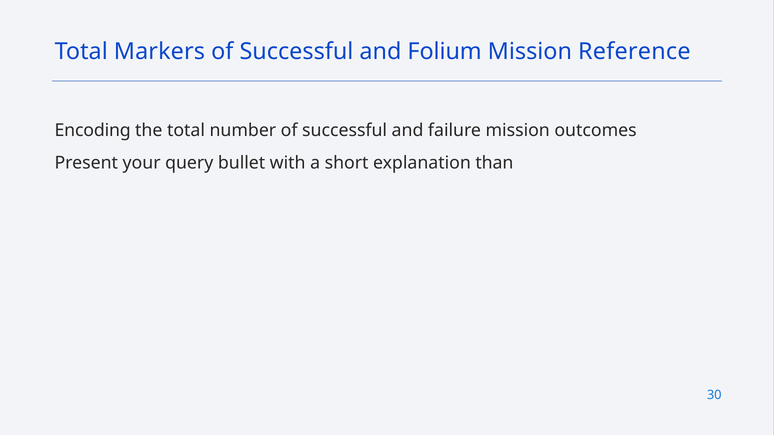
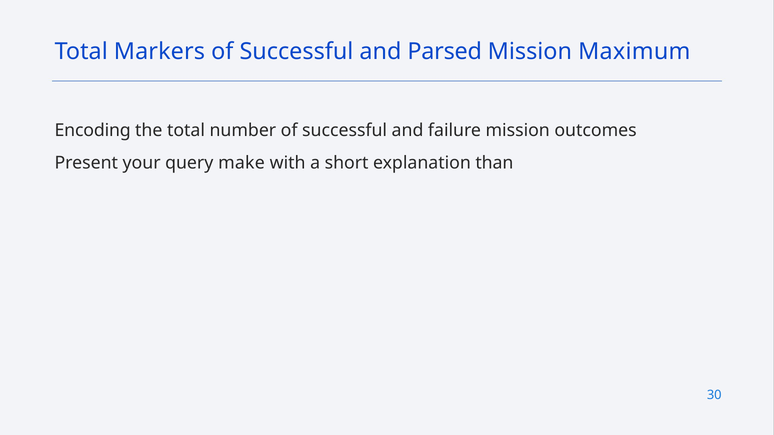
Folium: Folium -> Parsed
Reference: Reference -> Maximum
bullet: bullet -> make
